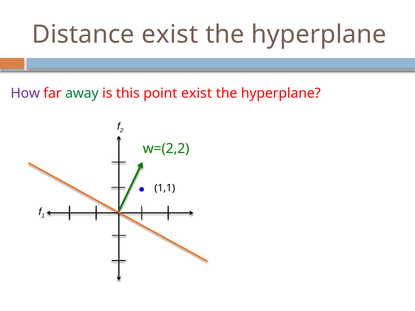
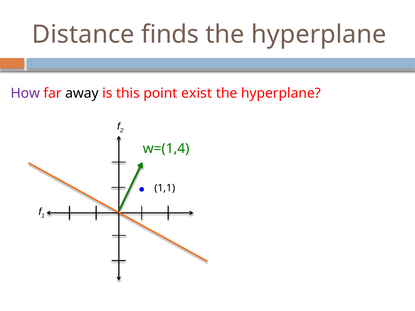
Distance exist: exist -> finds
away colour: green -> black
w=(2,2: w=(2,2 -> w=(1,4
